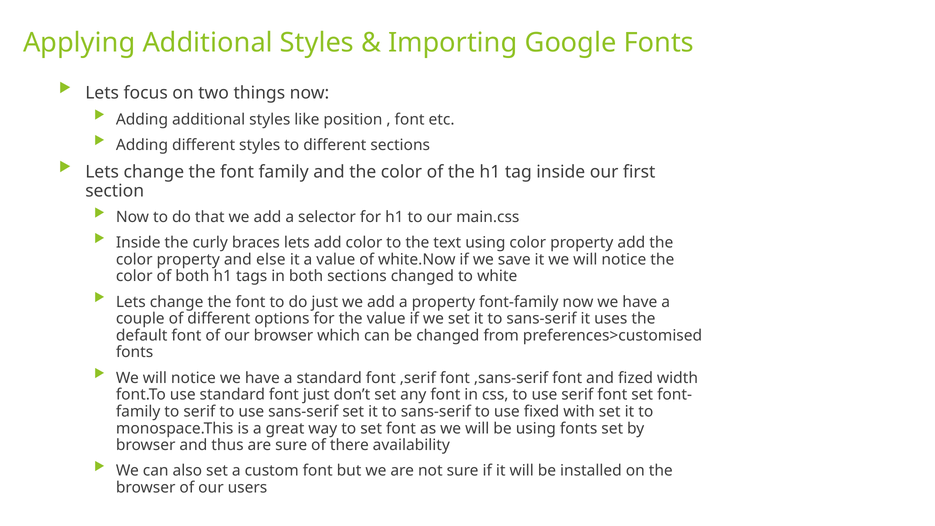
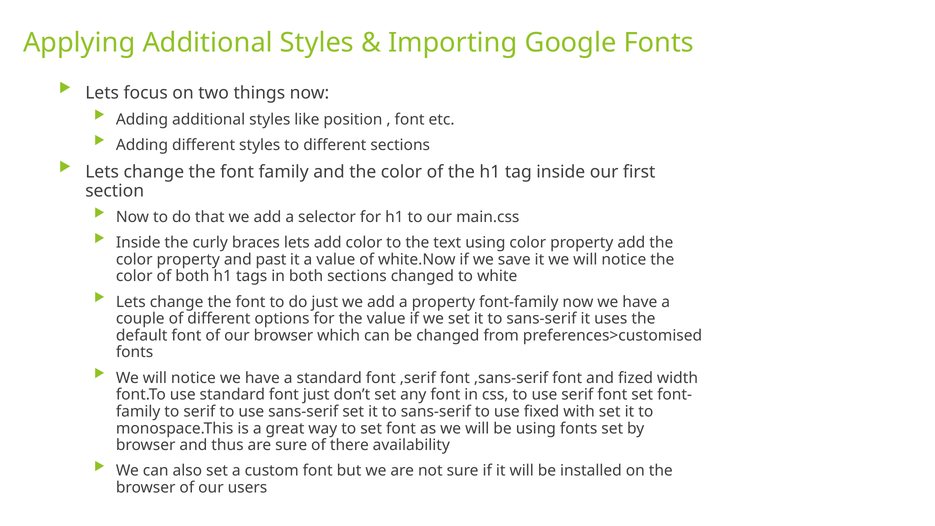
else: else -> past
